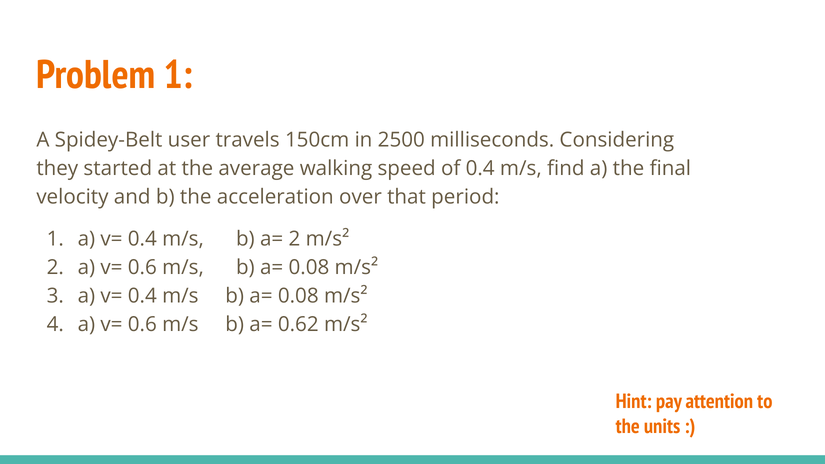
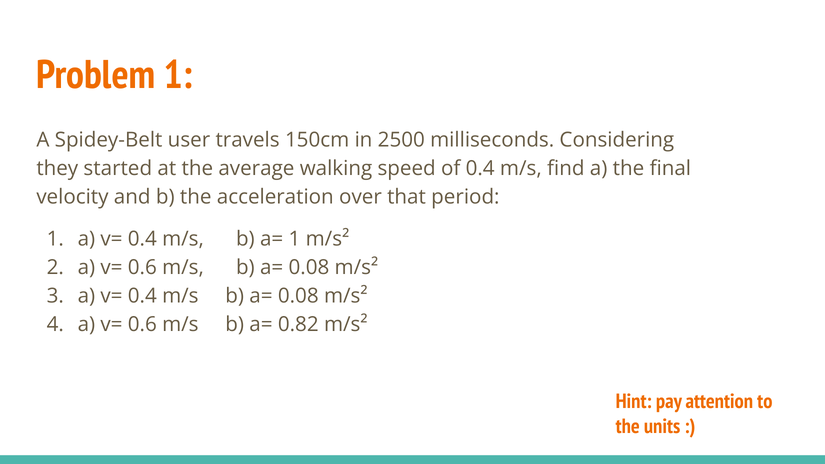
a= 2: 2 -> 1
0.62: 0.62 -> 0.82
